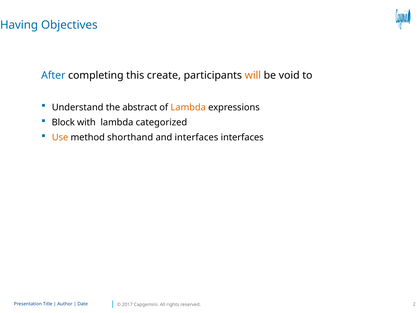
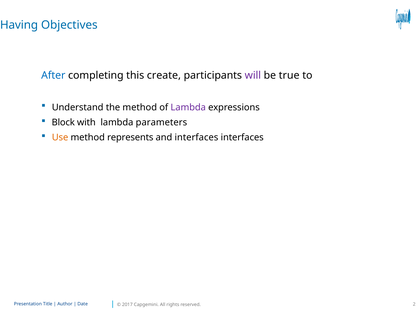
will colour: orange -> purple
void: void -> true
the abstract: abstract -> method
Lambda at (188, 108) colour: orange -> purple
categorized: categorized -> parameters
shorthand: shorthand -> represents
